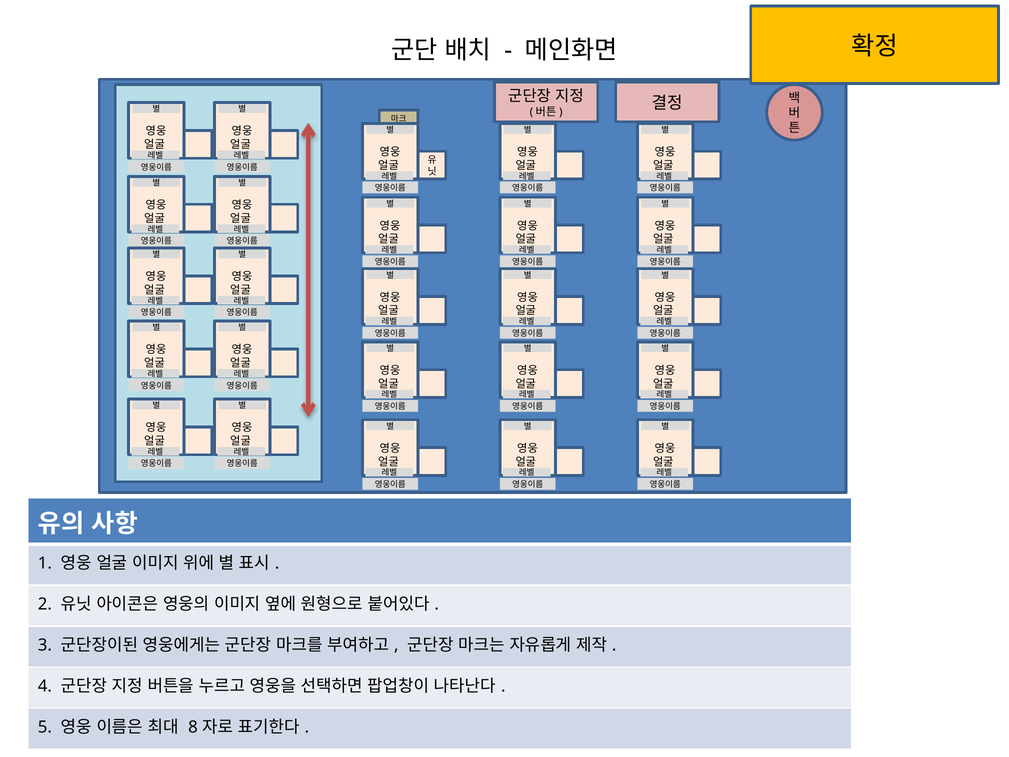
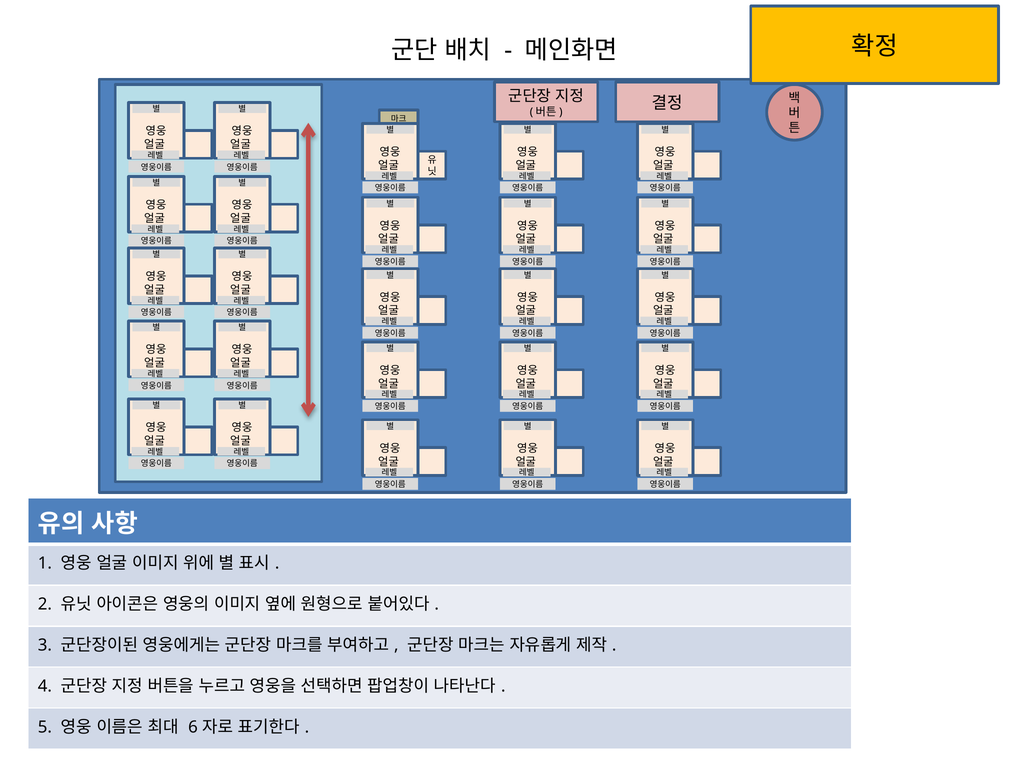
8: 8 -> 6
